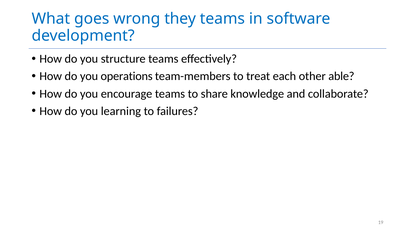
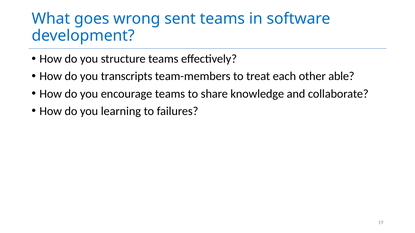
they: they -> sent
operations: operations -> transcripts
